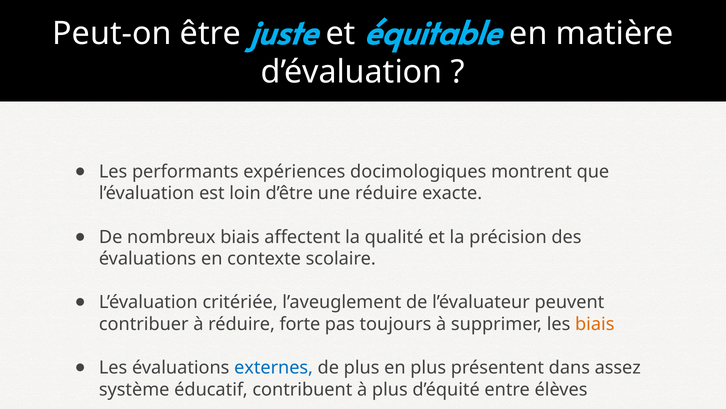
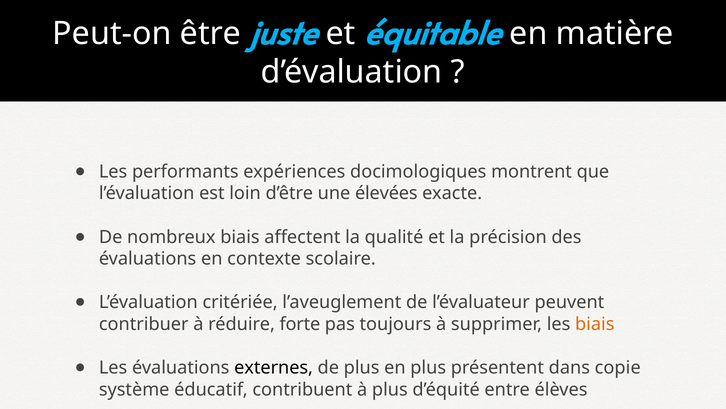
une réduire: réduire -> élevées
externes colour: blue -> black
assez: assez -> copie
